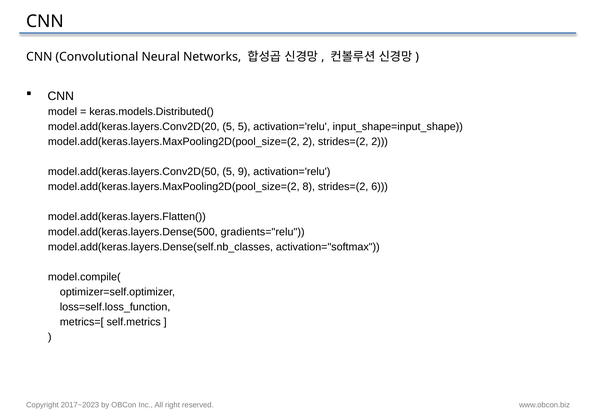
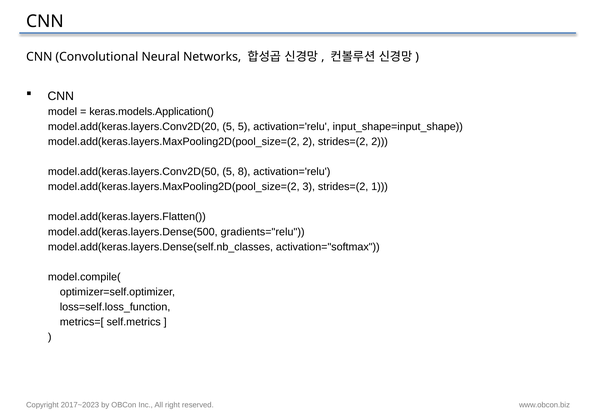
keras.models.Distributed(: keras.models.Distributed( -> keras.models.Application(
9: 9 -> 8
8: 8 -> 3
6: 6 -> 1
